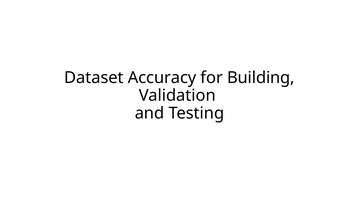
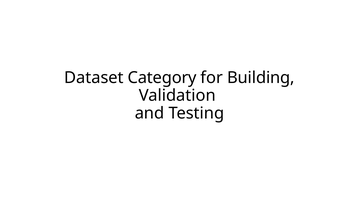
Accuracy: Accuracy -> Category
